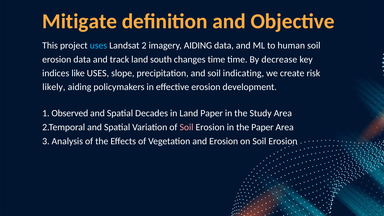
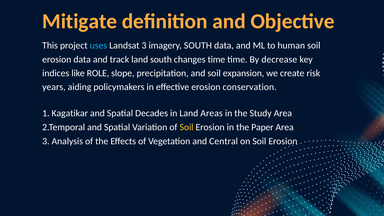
Landsat 2: 2 -> 3
imagery AIDING: AIDING -> SOUTH
like USES: USES -> ROLE
indicating: indicating -> expansion
likely: likely -> years
development: development -> conservation
Observed: Observed -> Kagatikar
Land Paper: Paper -> Areas
Soil at (187, 127) colour: pink -> yellow
and Erosion: Erosion -> Central
